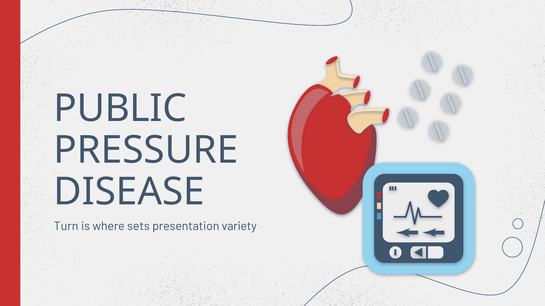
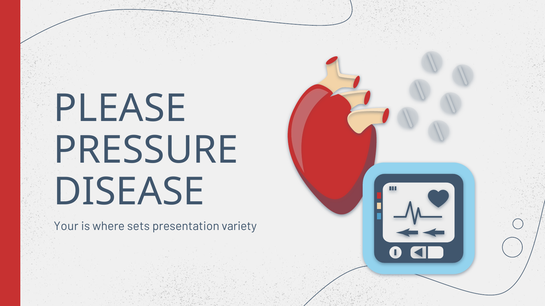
PUBLIC: PUBLIC -> PLEASE
Turn: Turn -> Your
